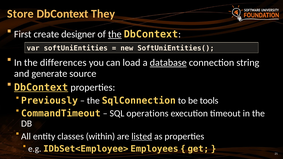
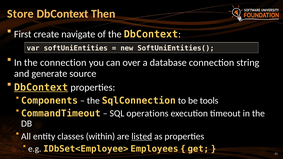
They: They -> Then
designer: designer -> navigate
the at (115, 34) underline: present -> none
the differences: differences -> connection
load: load -> over
database underline: present -> none
Previously: Previously -> Components
